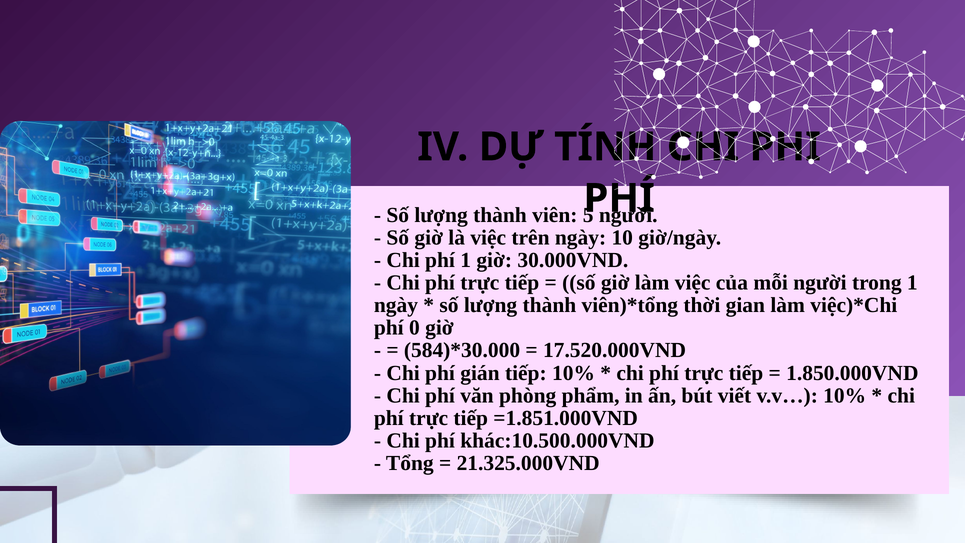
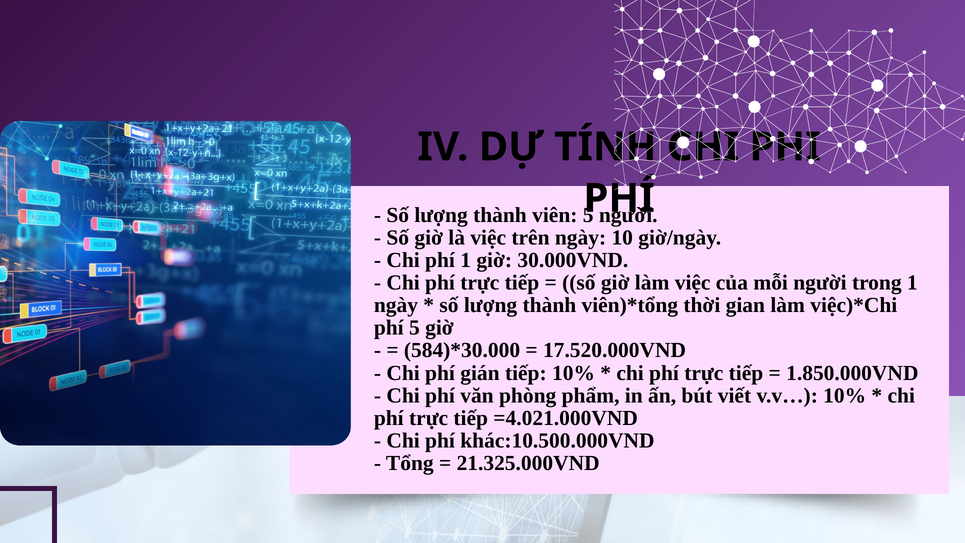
phí 0: 0 -> 5
=1.851.000VND: =1.851.000VND -> =4.021.000VND
